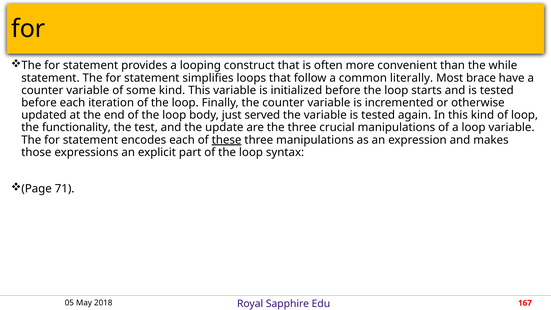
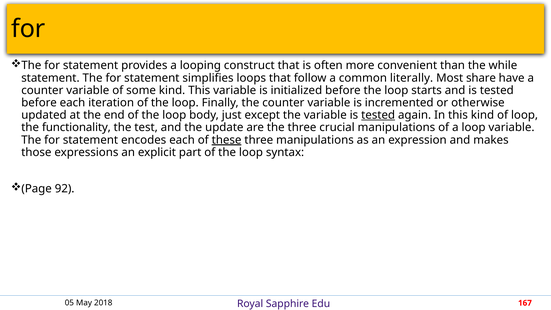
brace: brace -> share
served: served -> except
tested at (378, 115) underline: none -> present
71: 71 -> 92
